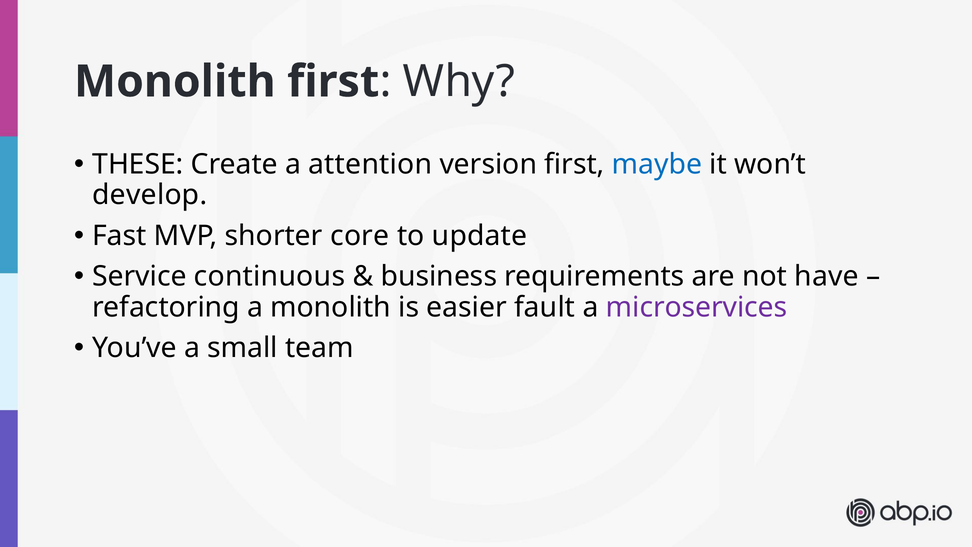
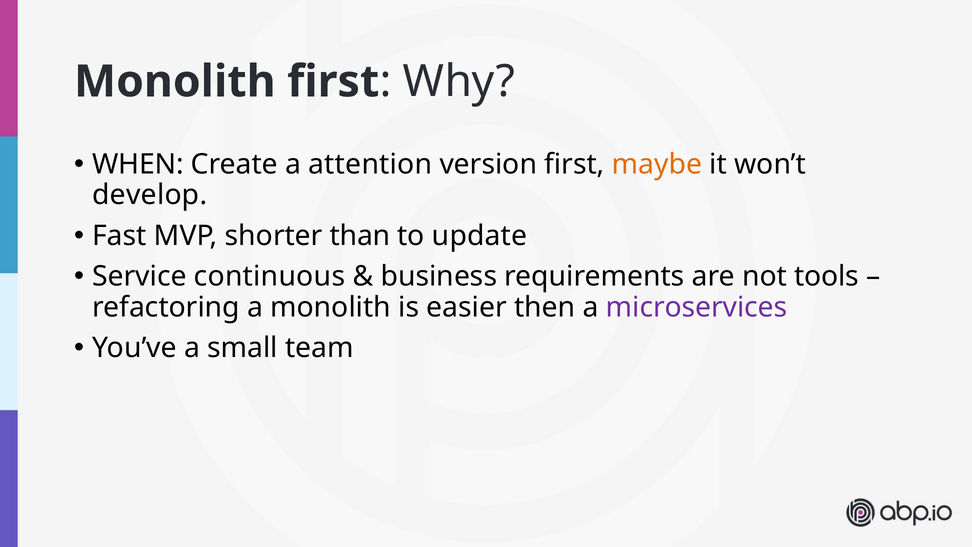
THESE: THESE -> WHEN
maybe colour: blue -> orange
core: core -> than
have: have -> tools
fault: fault -> then
